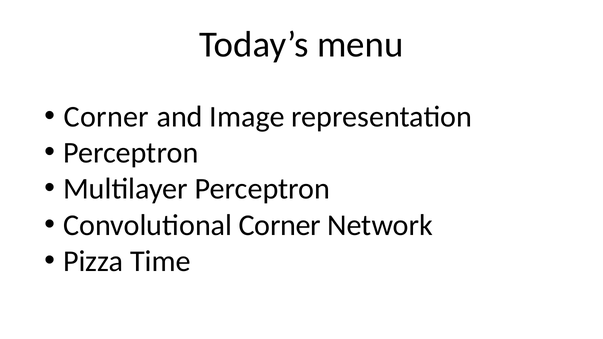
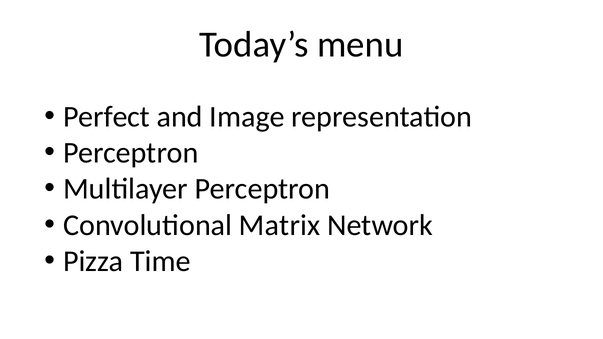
Corner at (106, 117): Corner -> Perfect
Convolutional Corner: Corner -> Matrix
